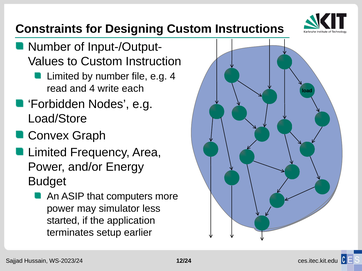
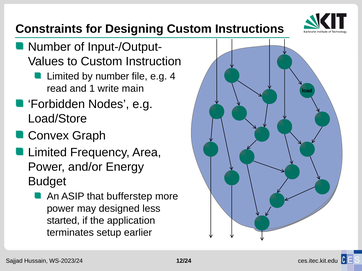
and 4: 4 -> 1
each: each -> main
computers: computers -> bufferstep
simulator: simulator -> designed
